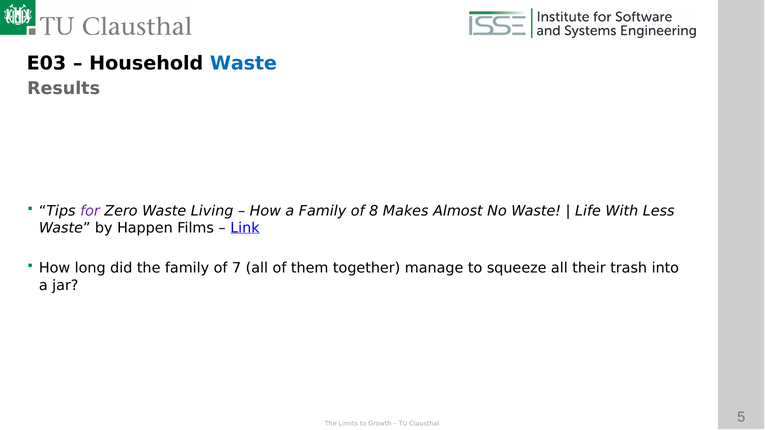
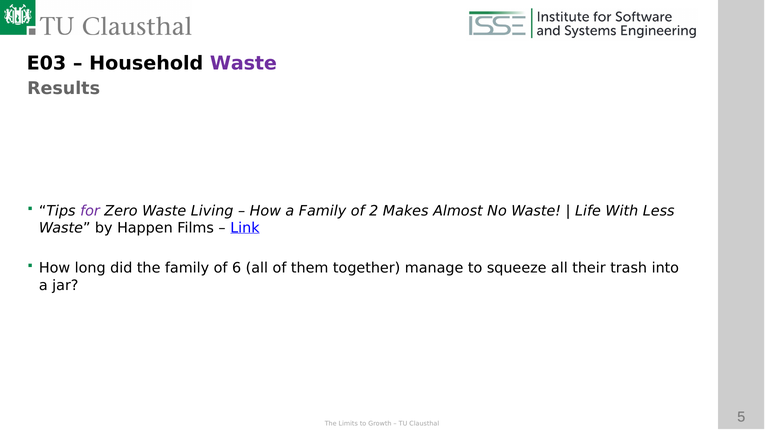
Waste at (243, 64) colour: blue -> purple
8: 8 -> 2
7: 7 -> 6
